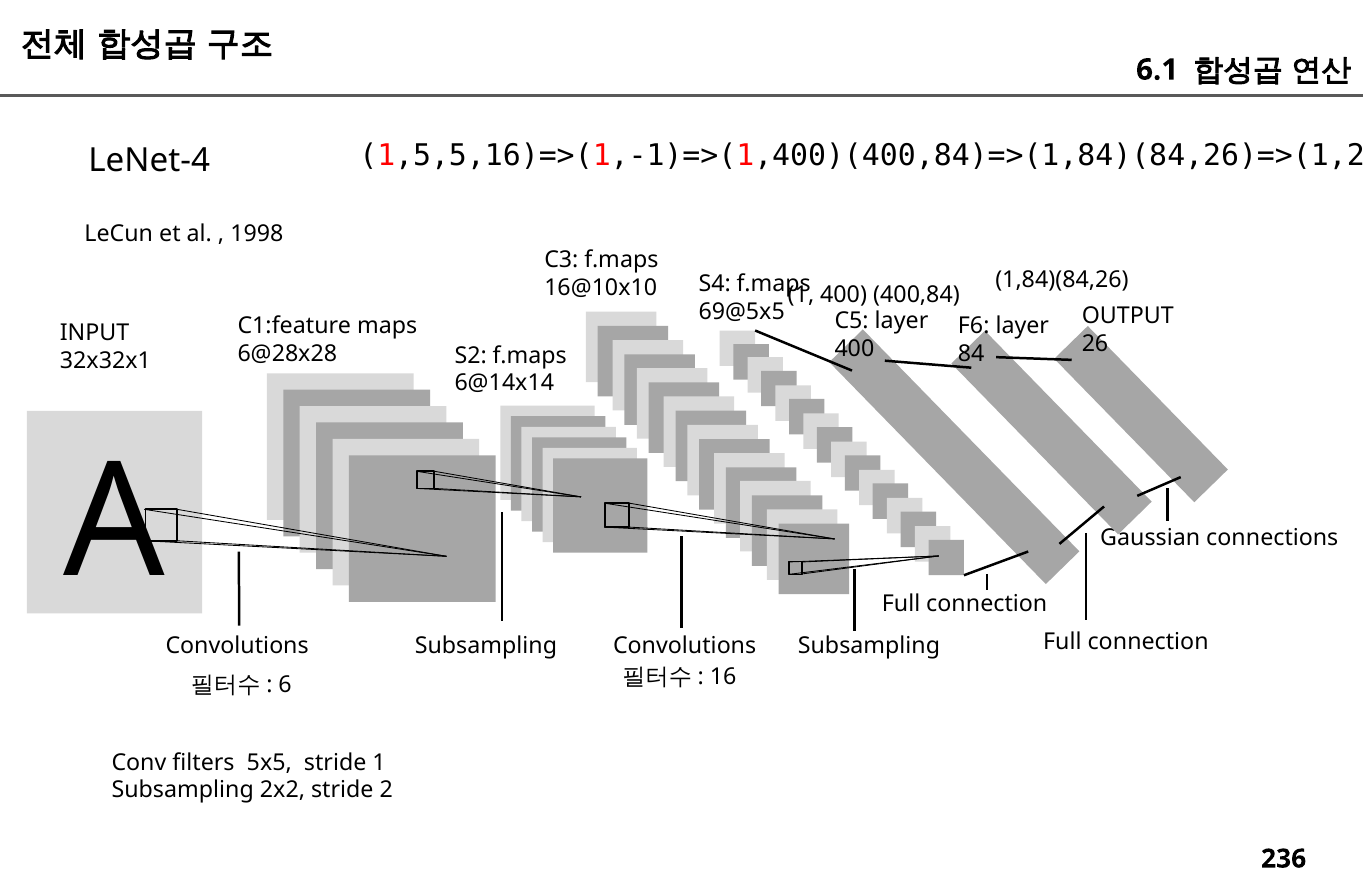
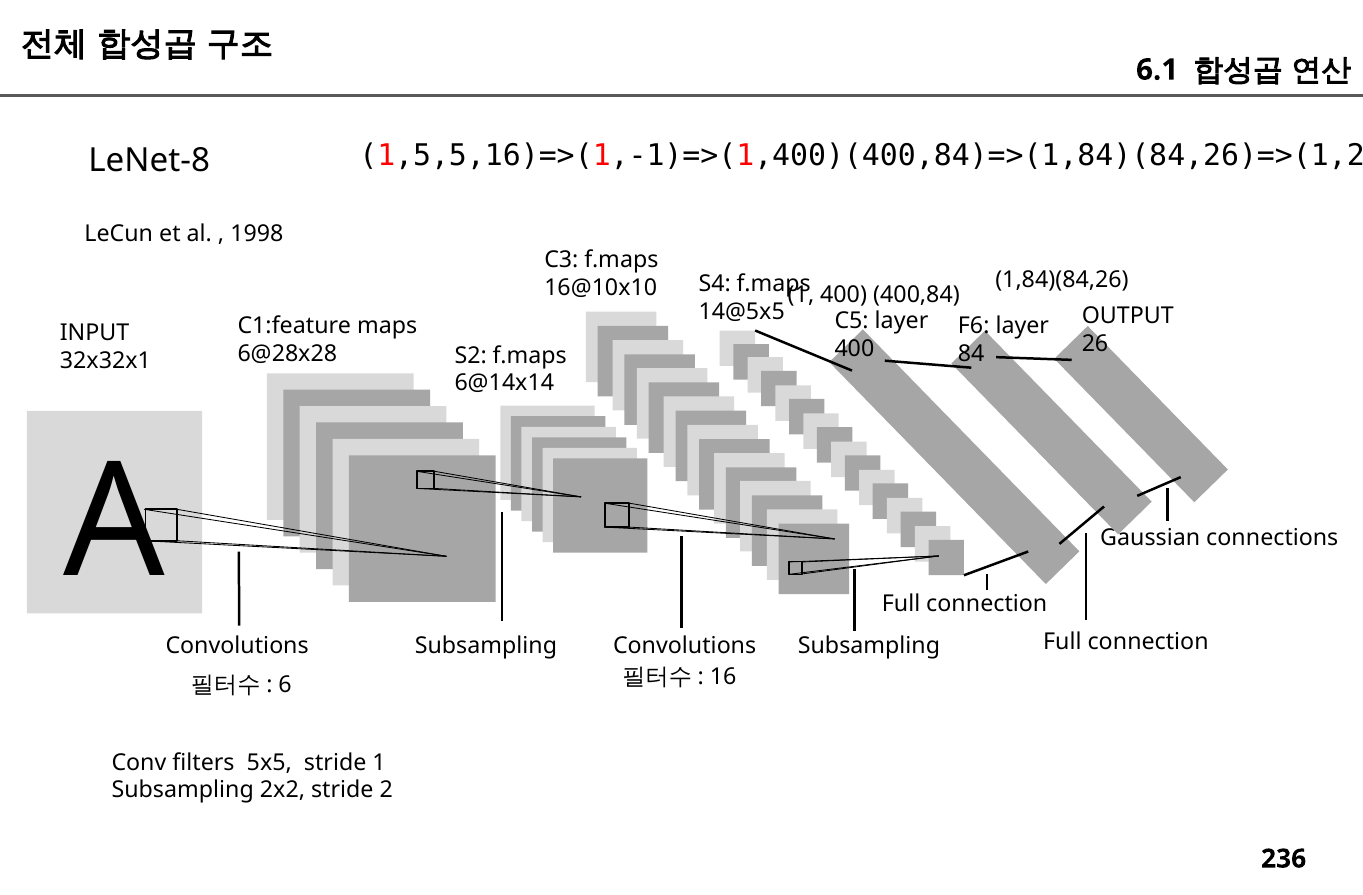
LeNet-4: LeNet-4 -> LeNet-8
69@5x5: 69@5x5 -> 14@5x5
